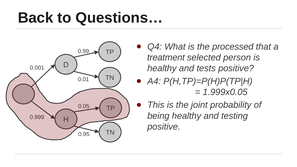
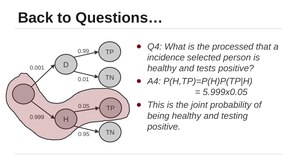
treatment: treatment -> incidence
1.999x0.05: 1.999x0.05 -> 5.999x0.05
